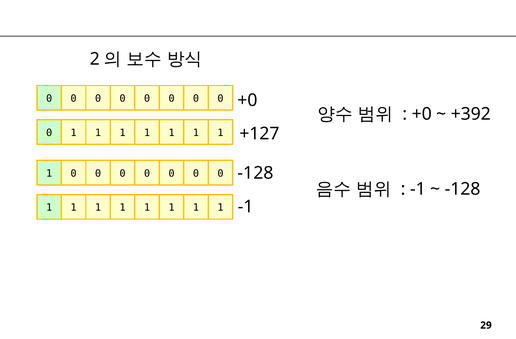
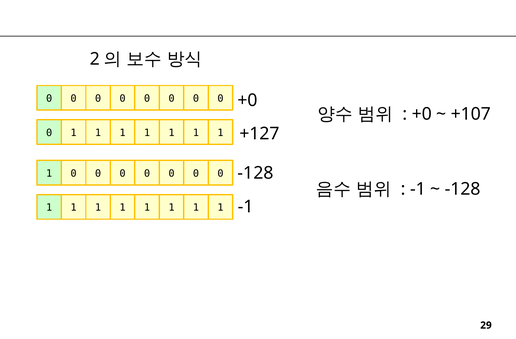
+392: +392 -> +107
